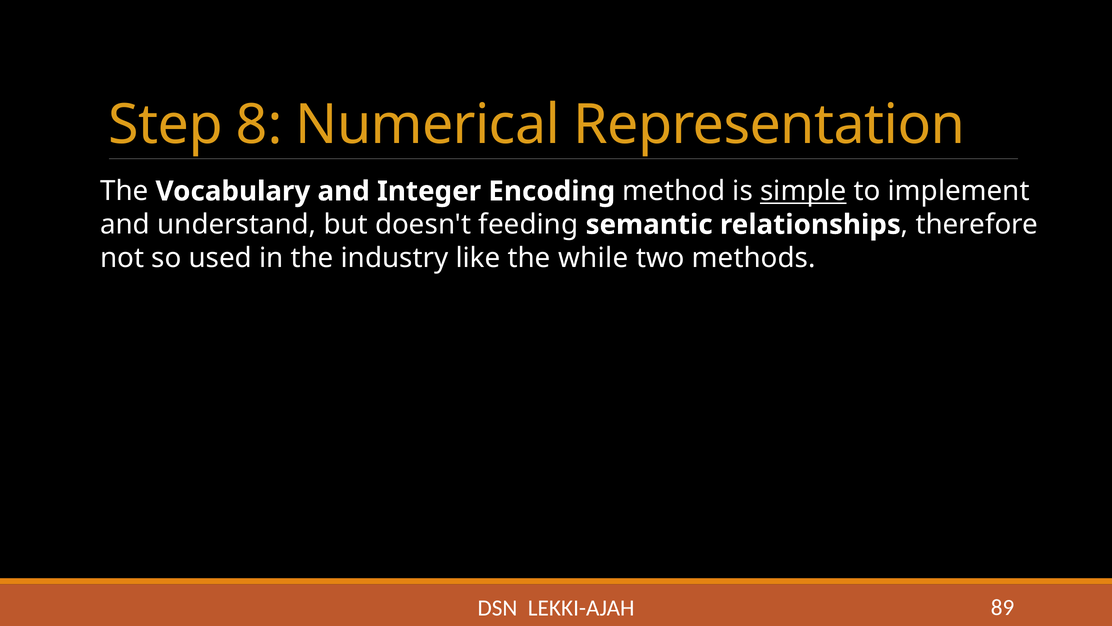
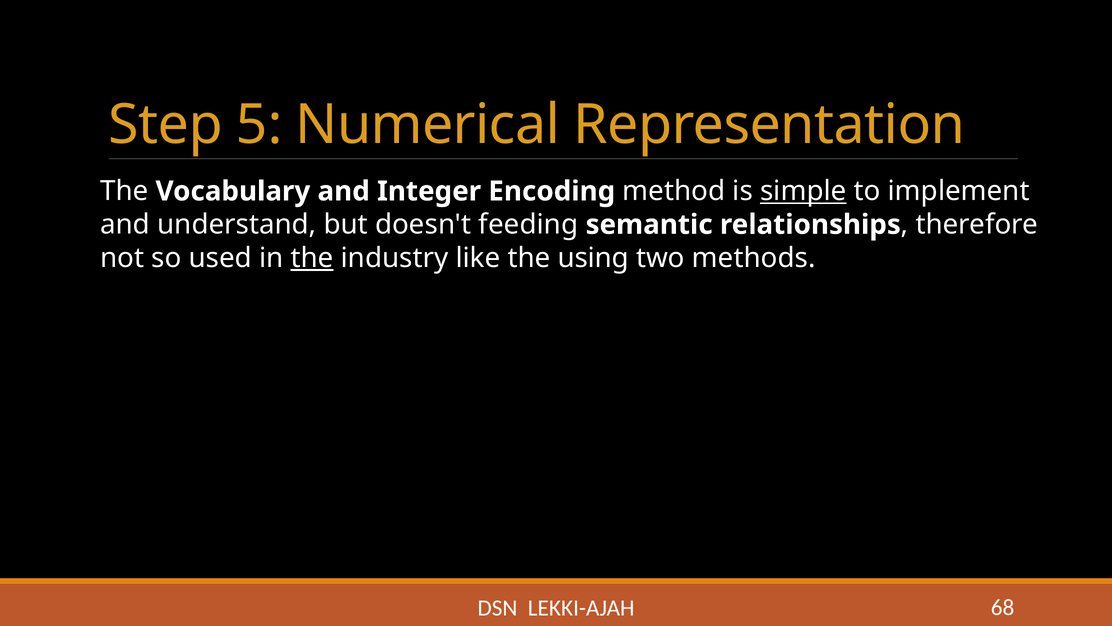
8: 8 -> 5
the at (312, 258) underline: none -> present
while: while -> using
89: 89 -> 68
